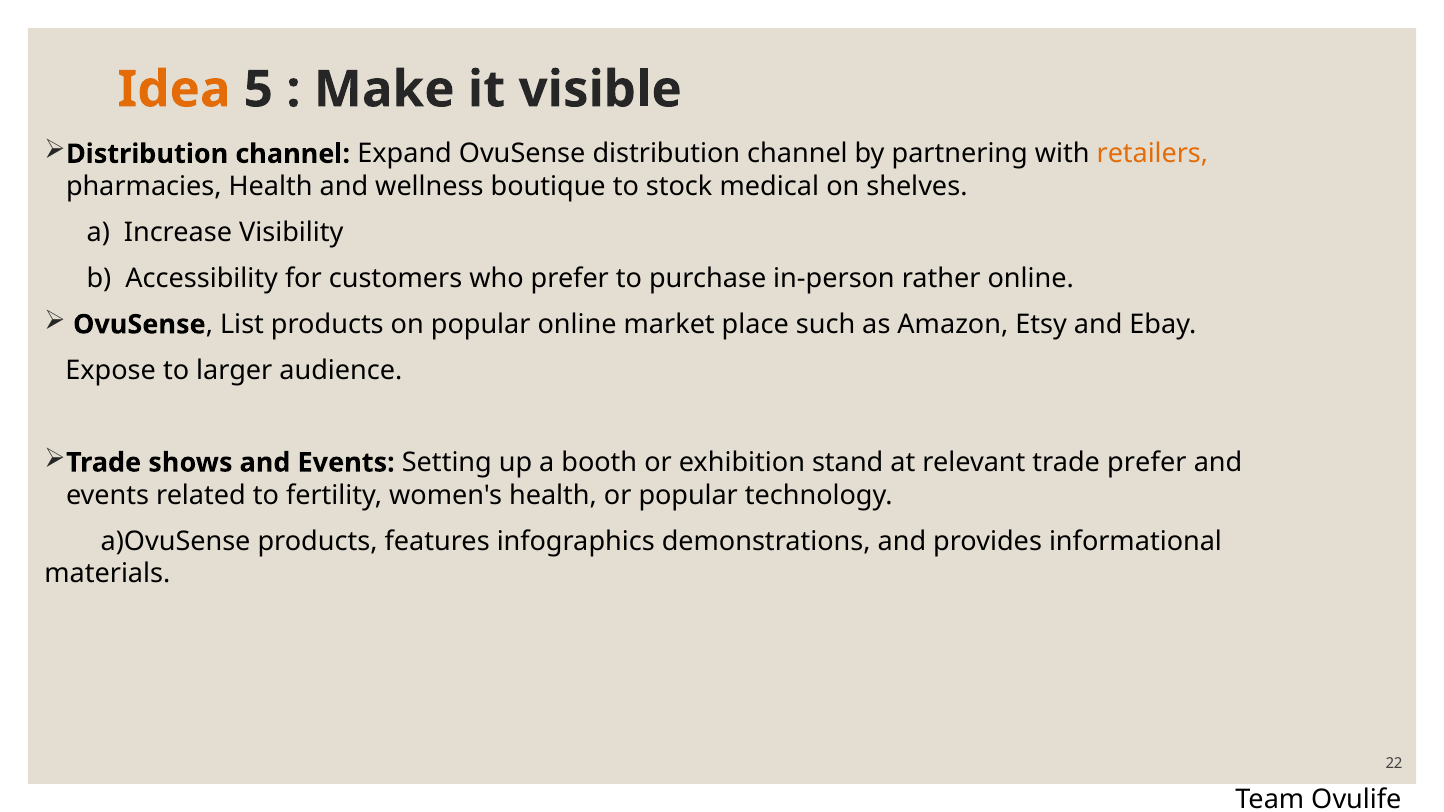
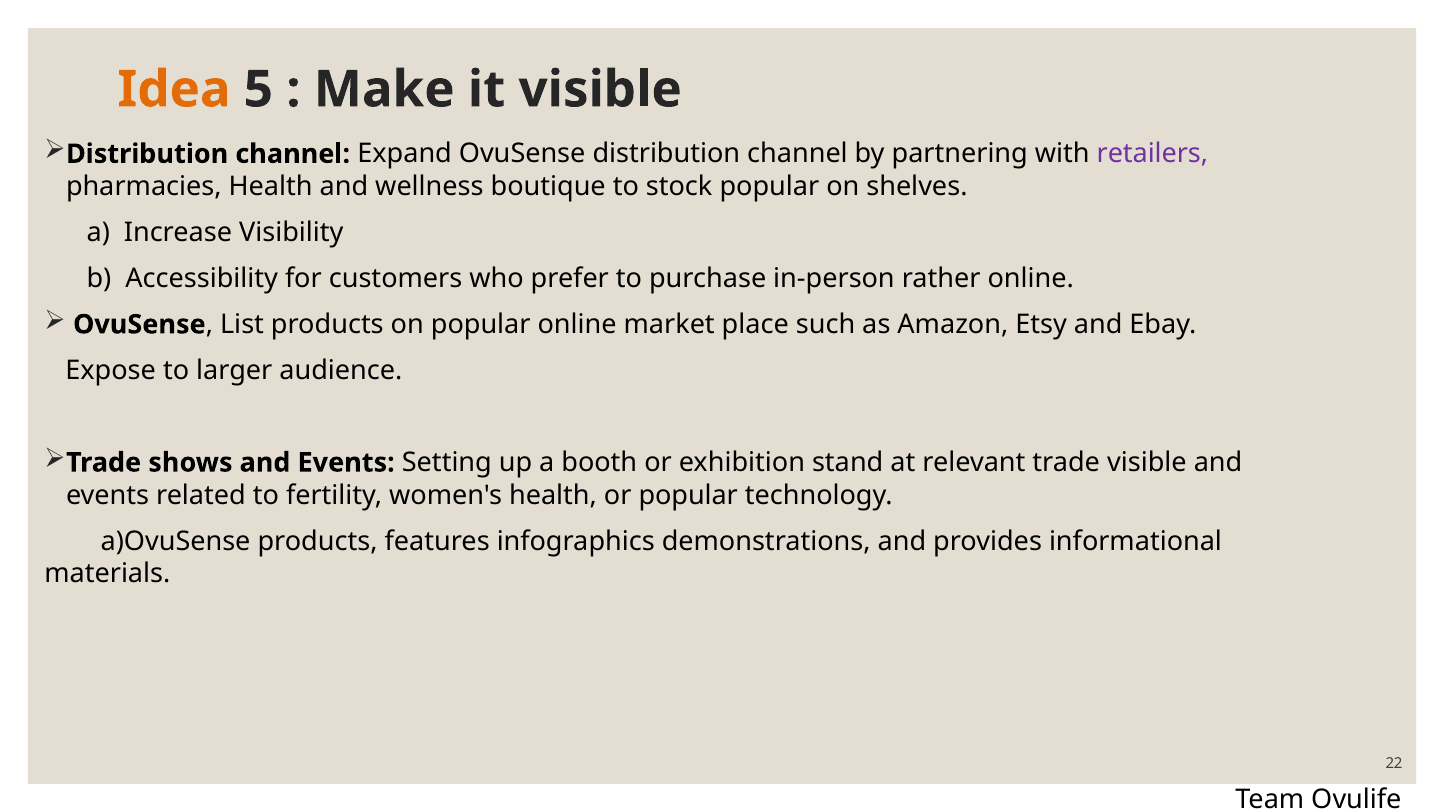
retailers colour: orange -> purple
stock medical: medical -> popular
trade prefer: prefer -> visible
